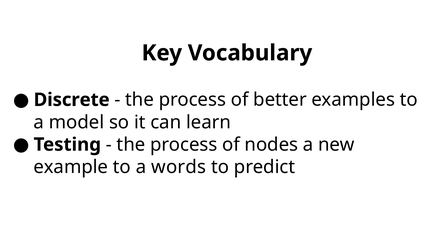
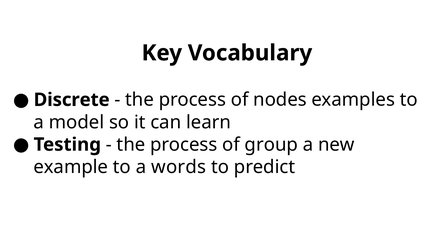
better: better -> nodes
nodes: nodes -> group
